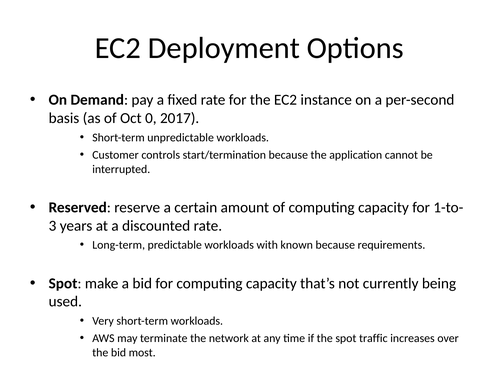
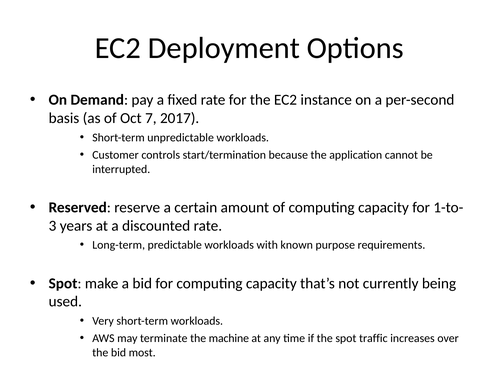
0: 0 -> 7
known because: because -> purpose
network: network -> machine
